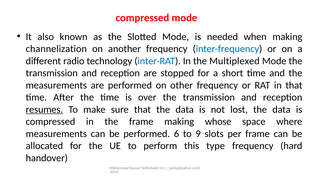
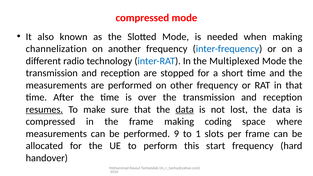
data at (185, 109) underline: none -> present
whose: whose -> coding
6: 6 -> 9
9: 9 -> 1
type: type -> start
